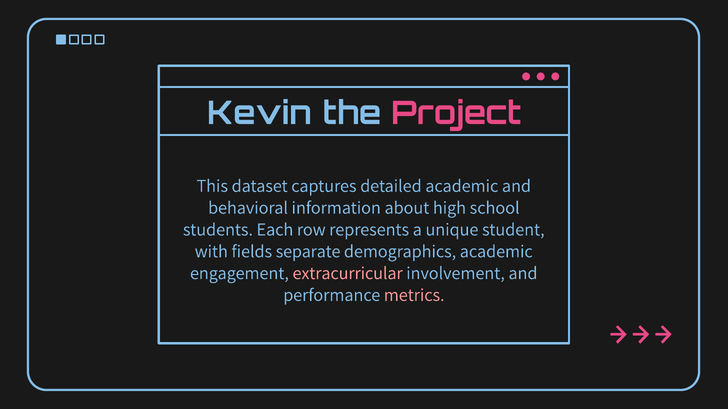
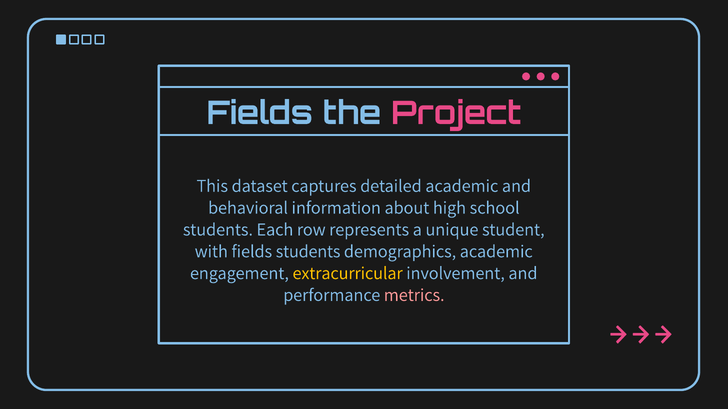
Kevin at (259, 113): Kevin -> Fields
fields separate: separate -> students
extracurricular colour: pink -> yellow
